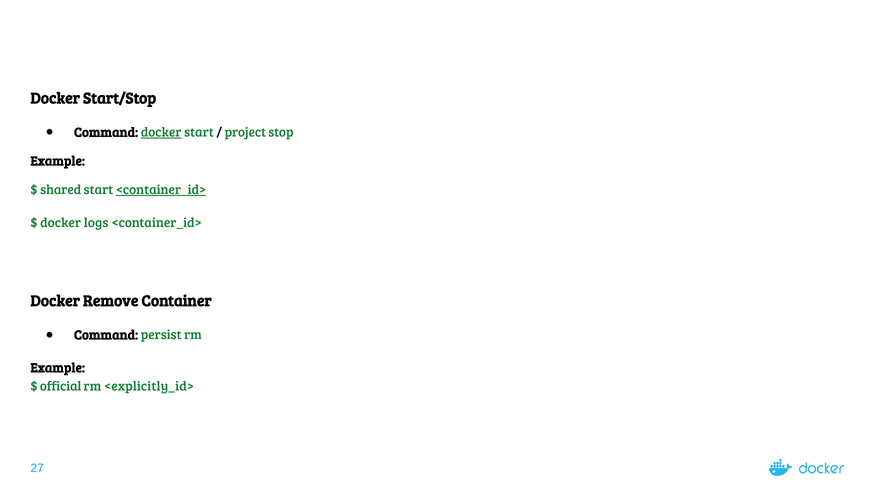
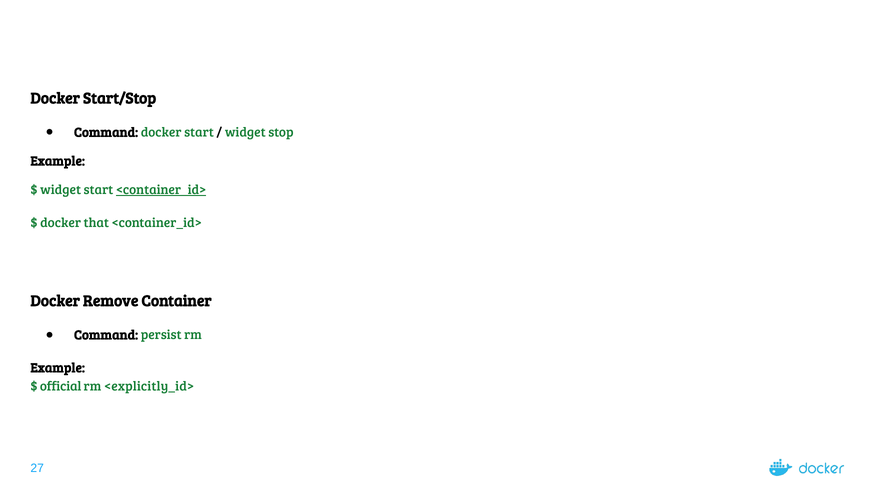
docker at (161, 132) underline: present -> none
project at (245, 132): project -> widget
shared at (61, 190): shared -> widget
logs: logs -> that
